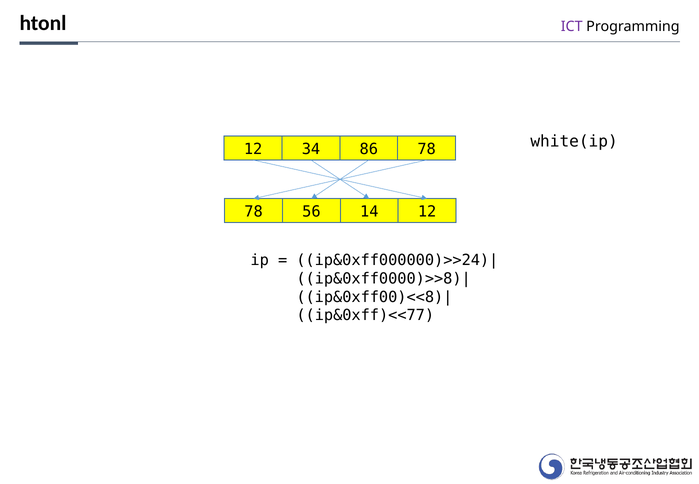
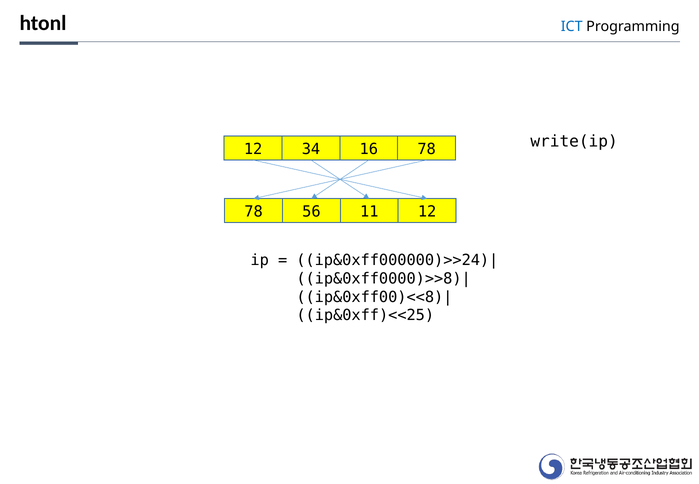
ICT colour: purple -> blue
white(ip: white(ip -> write(ip
86: 86 -> 16
14: 14 -> 11
ip&0xff)<<77: ip&0xff)<<77 -> ip&0xff)<<25
